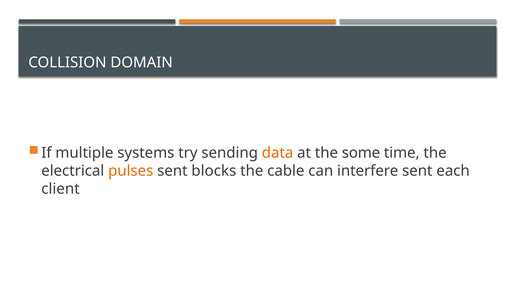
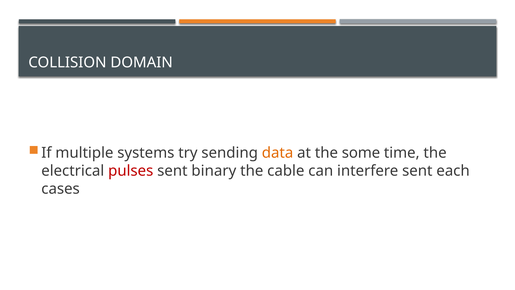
pulses colour: orange -> red
blocks: blocks -> binary
client: client -> cases
